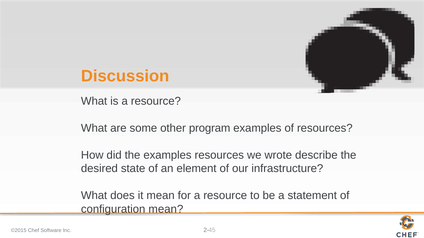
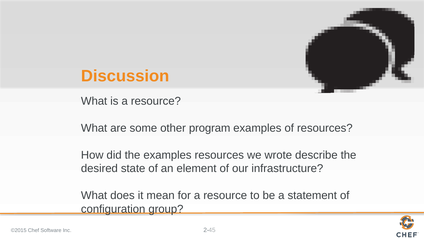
configuration mean: mean -> group
